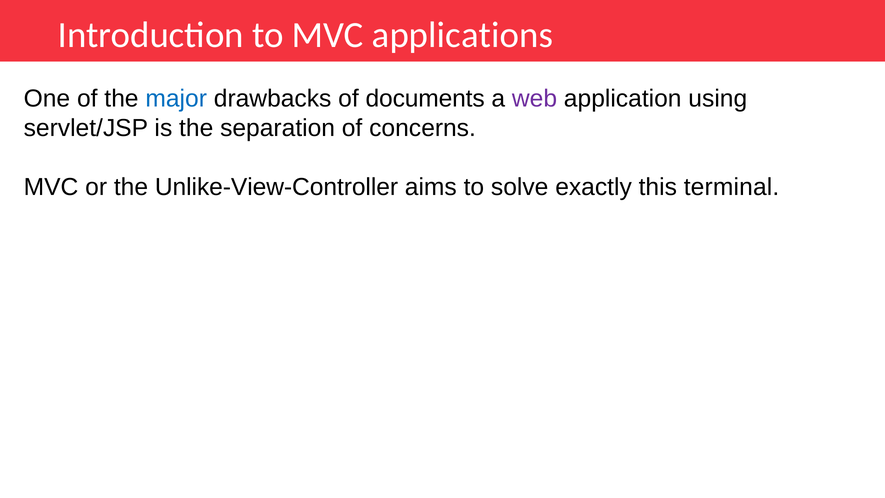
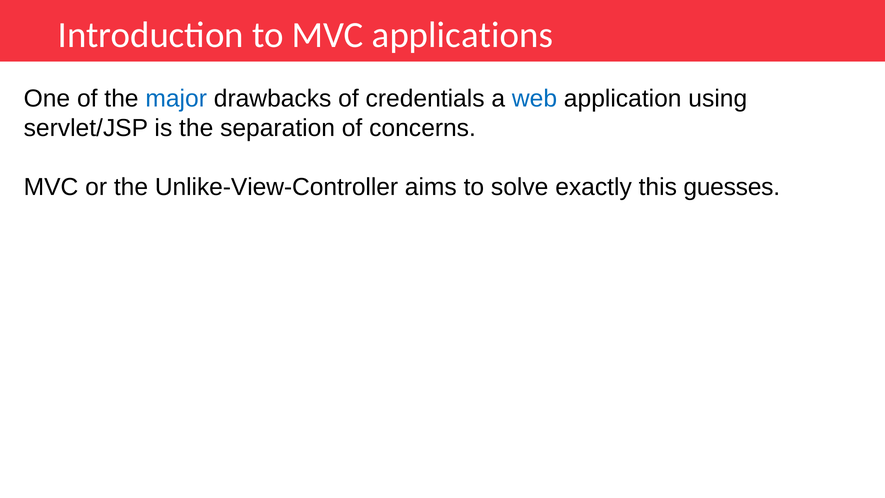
documents: documents -> credentials
web colour: purple -> blue
terminal: terminal -> guesses
